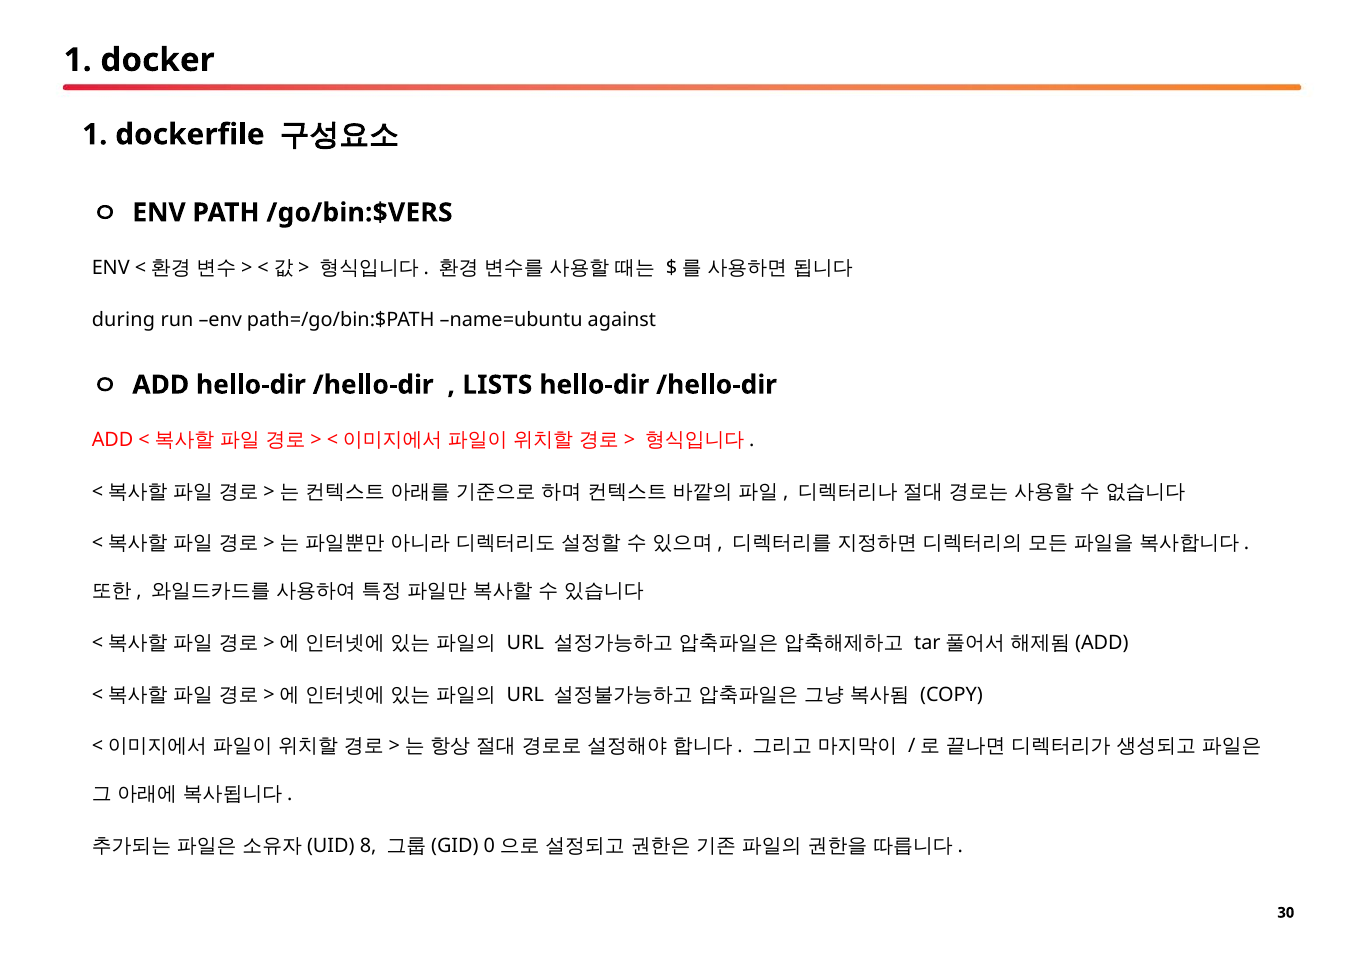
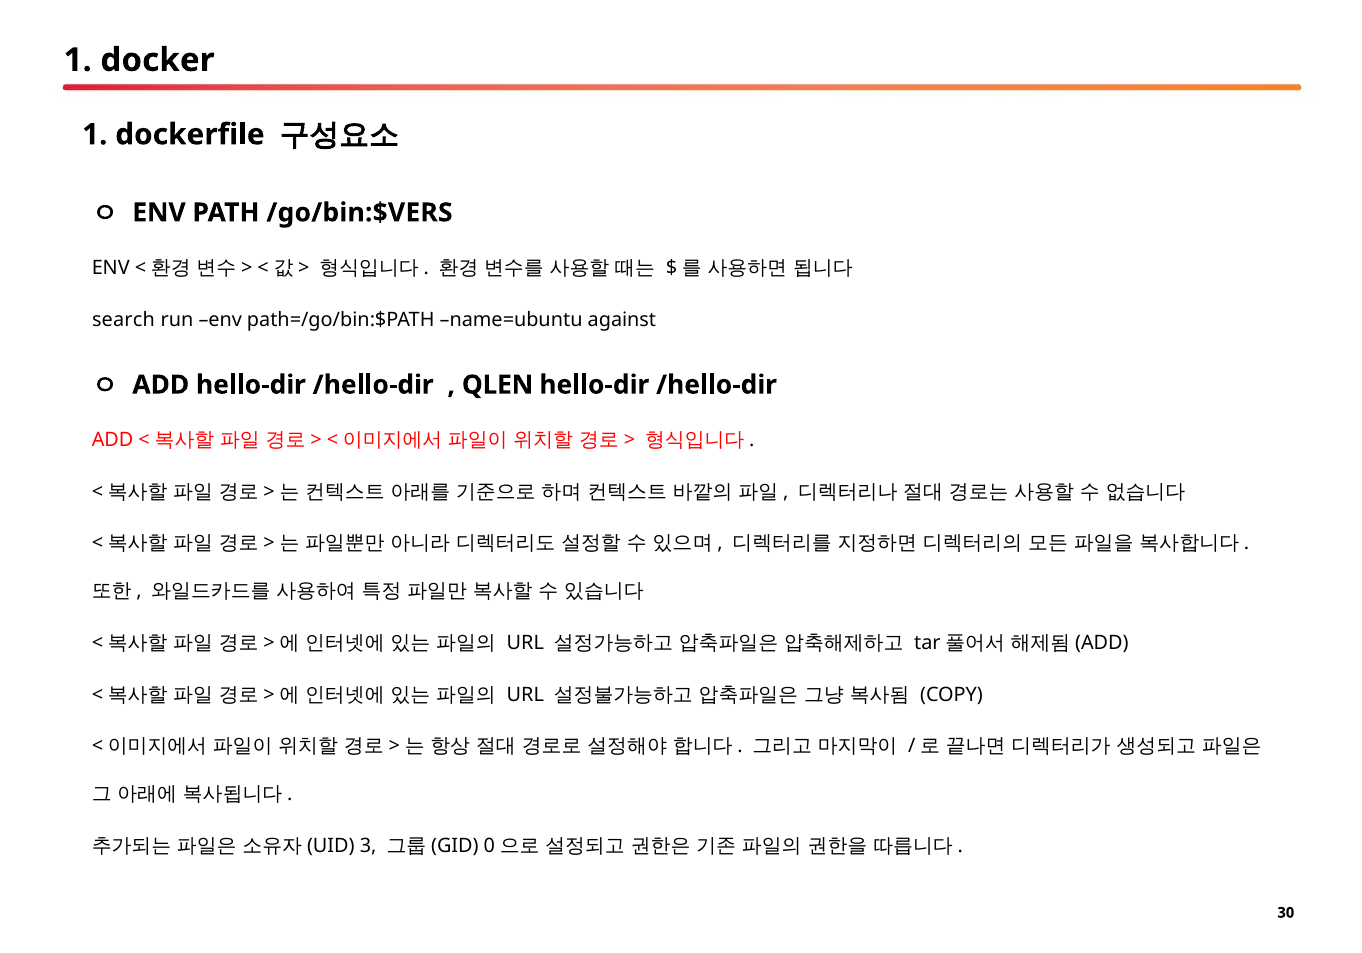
during: during -> search
LISTS: LISTS -> QLEN
8: 8 -> 3
